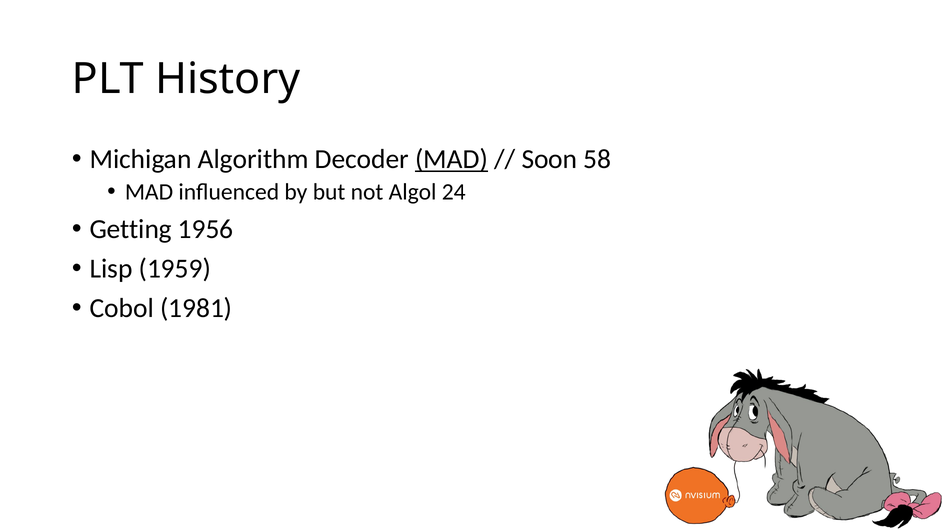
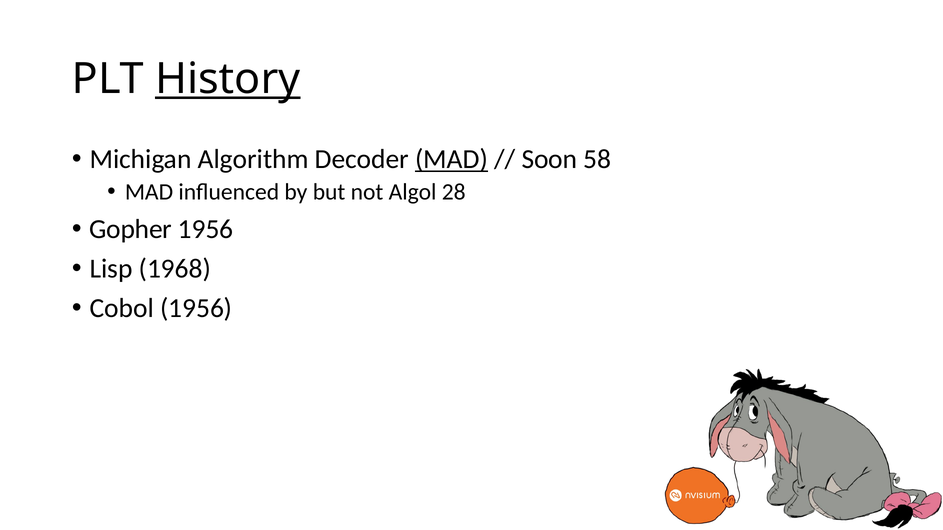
History underline: none -> present
24: 24 -> 28
Getting: Getting -> Gopher
1959: 1959 -> 1968
Cobol 1981: 1981 -> 1956
